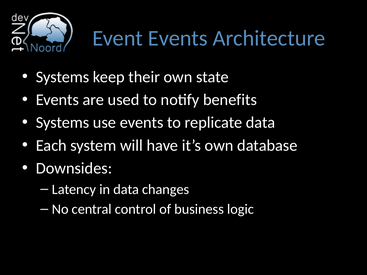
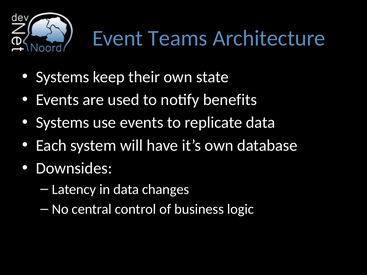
Event Events: Events -> Teams
